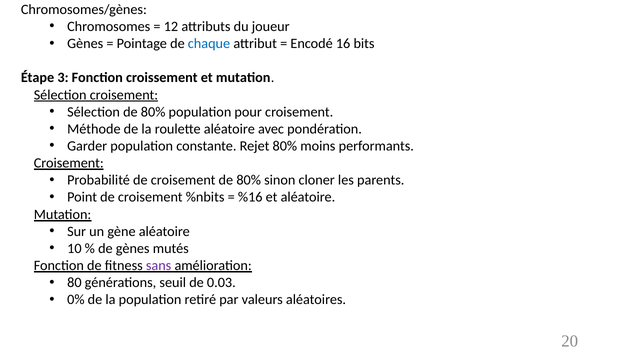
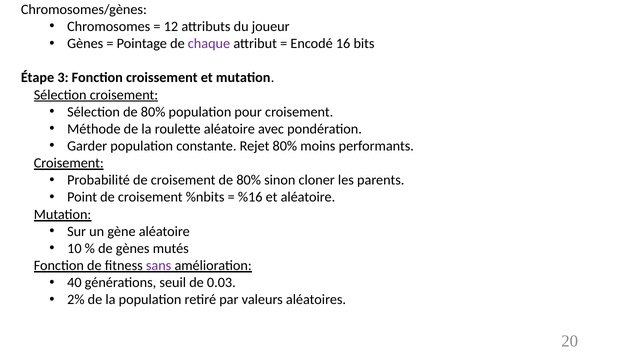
chaque colour: blue -> purple
80: 80 -> 40
0%: 0% -> 2%
